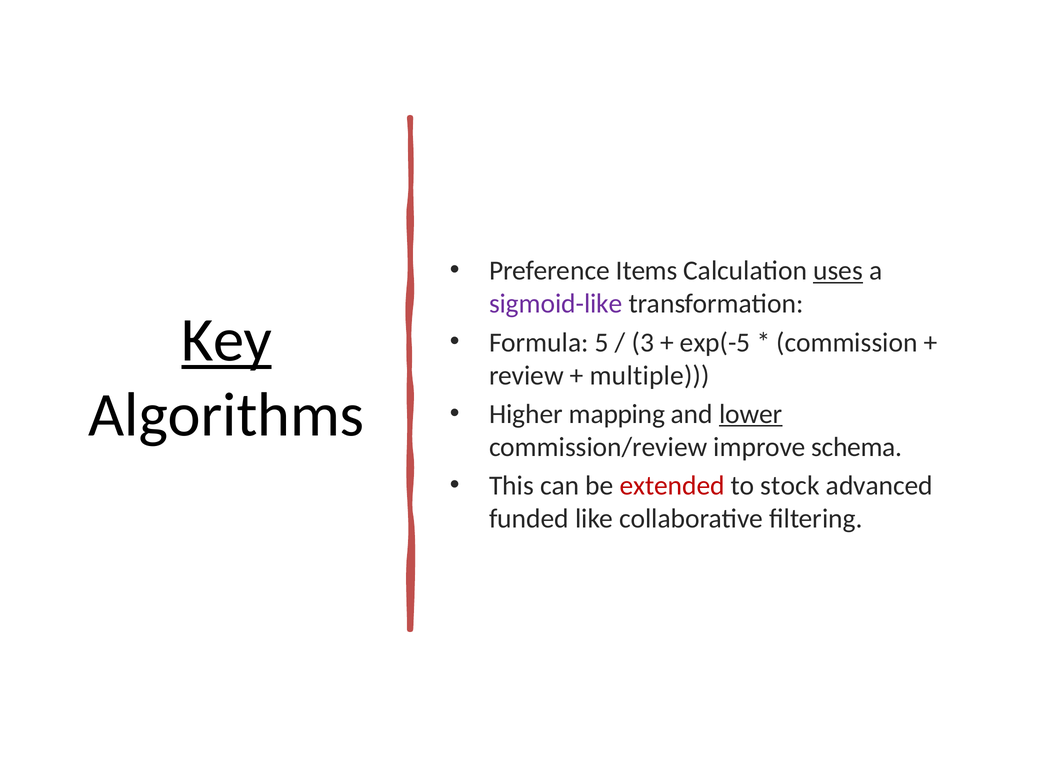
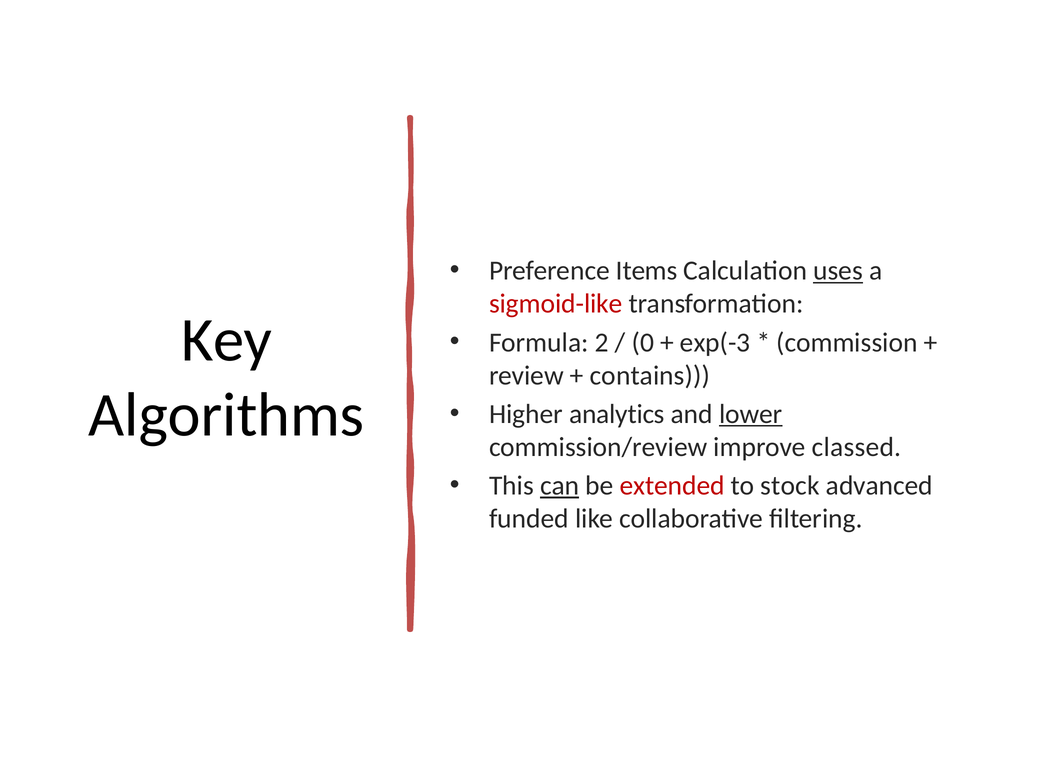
sigmoid-like colour: purple -> red
Key underline: present -> none
5: 5 -> 2
3: 3 -> 0
exp(-5: exp(-5 -> exp(-3
multiple: multiple -> contains
mapping: mapping -> analytics
schema: schema -> classed
can underline: none -> present
